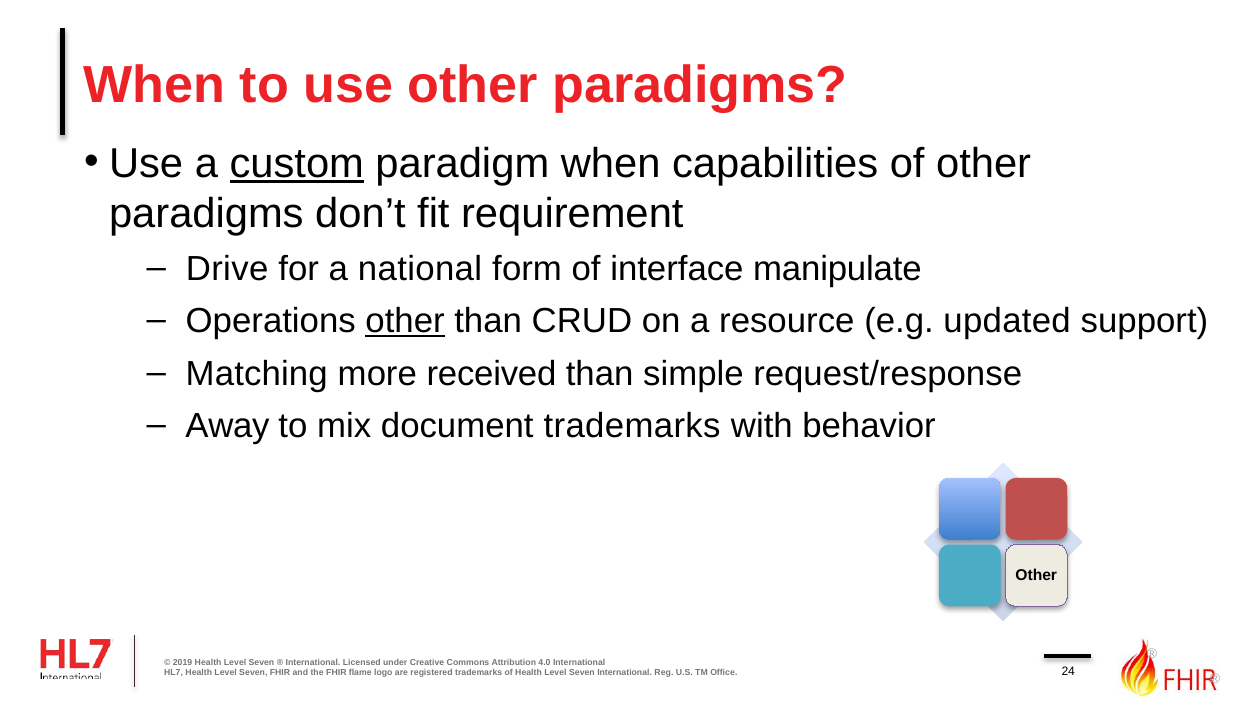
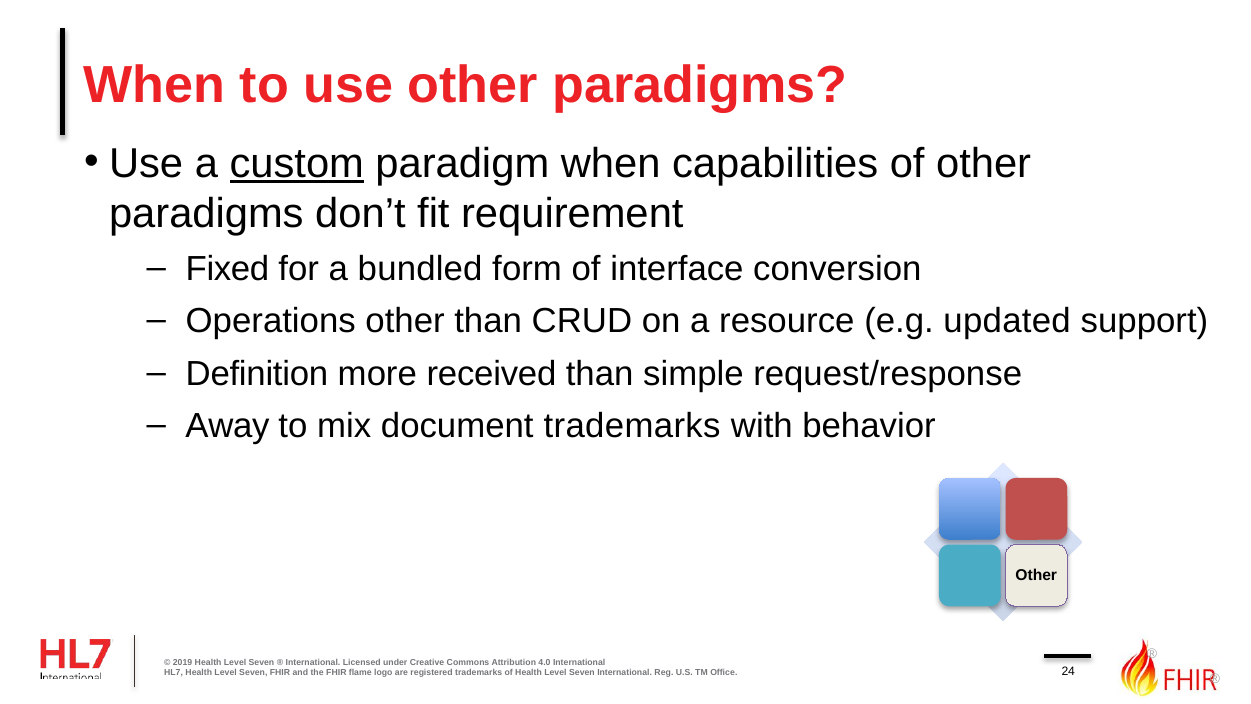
Drive: Drive -> Fixed
national: national -> bundled
manipulate: manipulate -> conversion
other at (405, 321) underline: present -> none
Matching: Matching -> Definition
